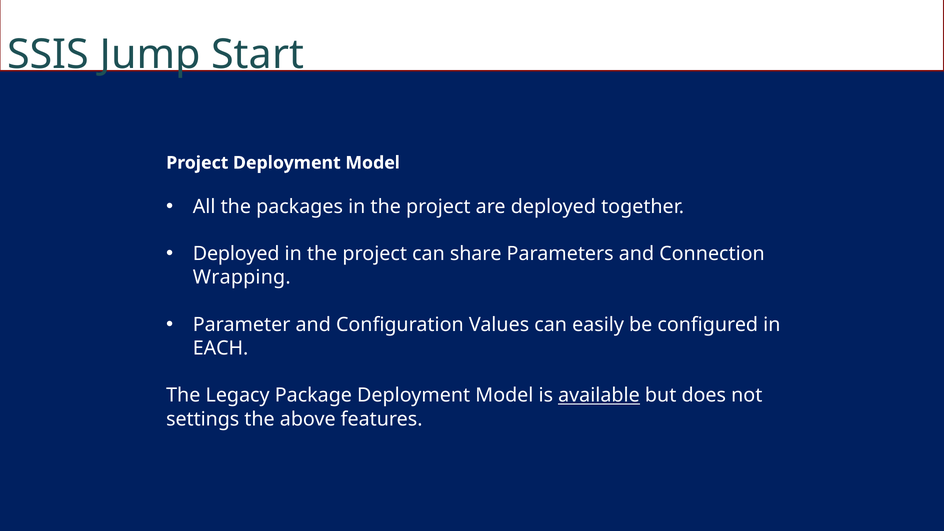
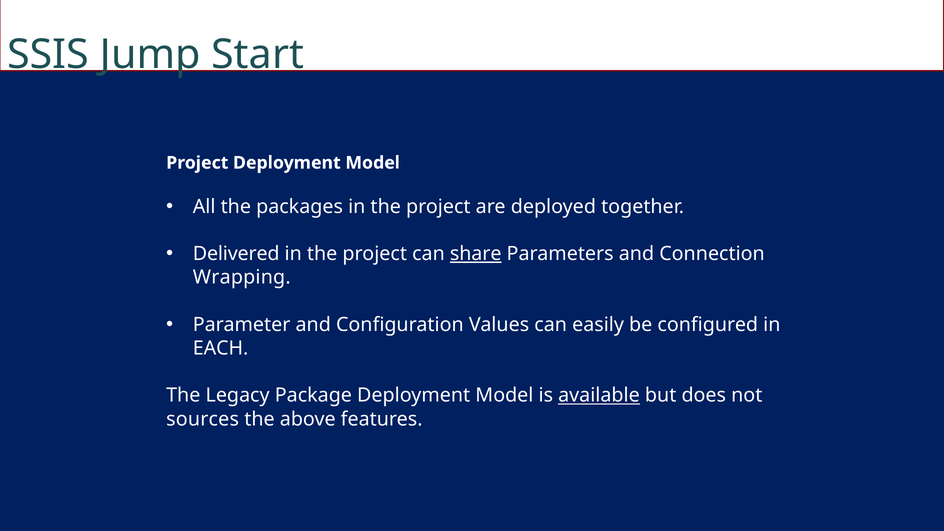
Deployed at (236, 254): Deployed -> Delivered
share underline: none -> present
settings: settings -> sources
